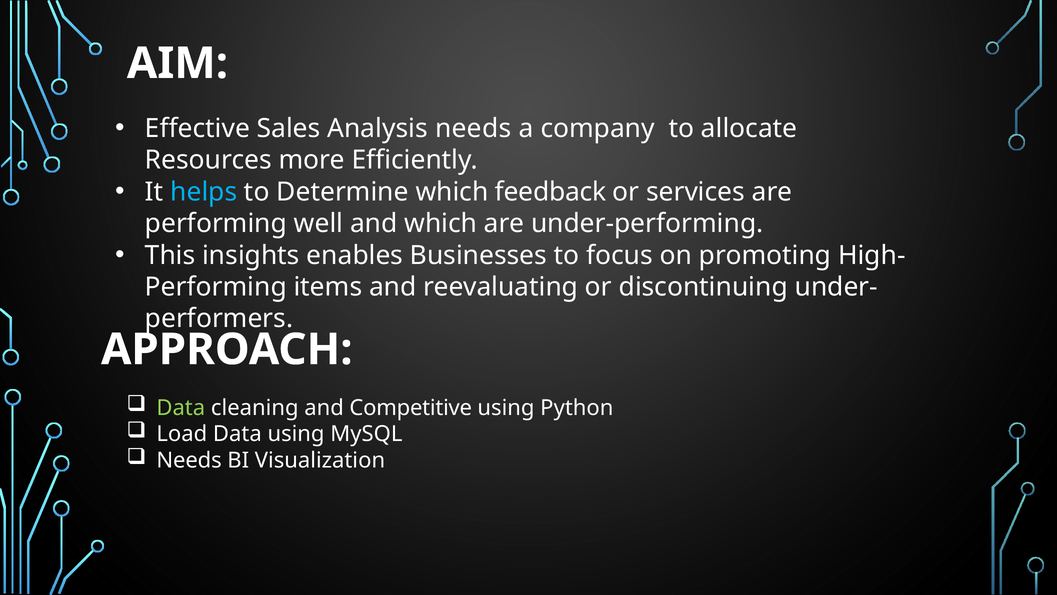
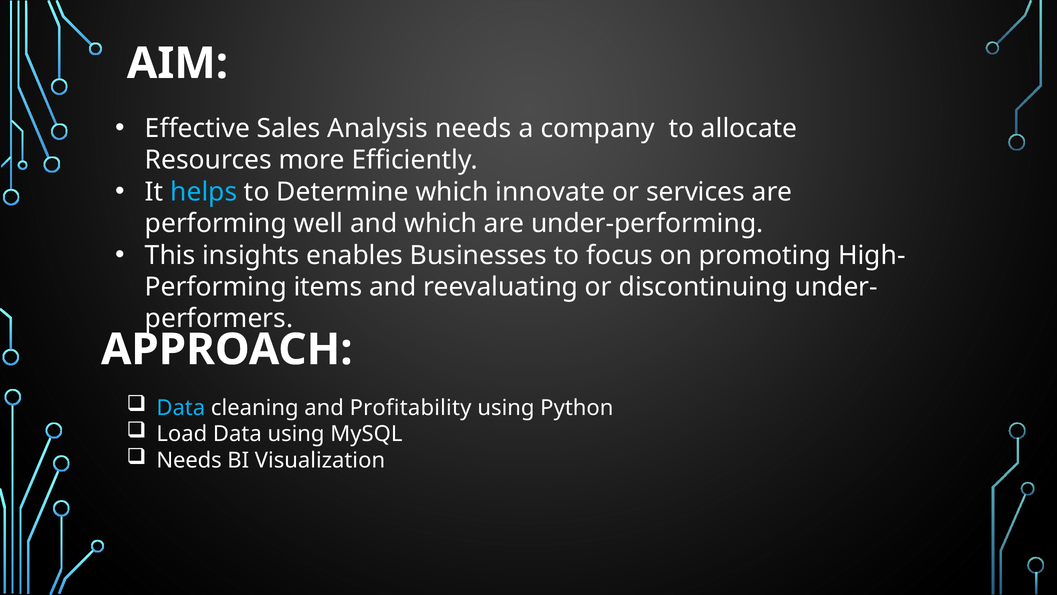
feedback: feedback -> innovate
Data at (181, 407) colour: light green -> light blue
Competitive: Competitive -> Profitability
